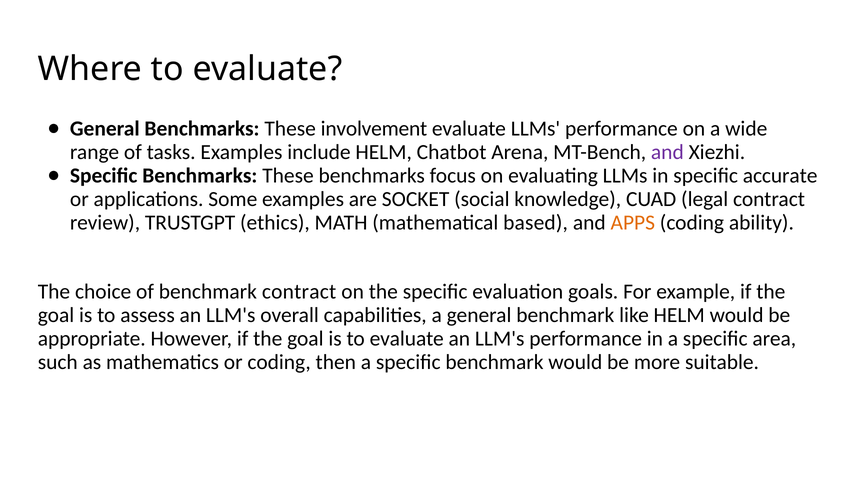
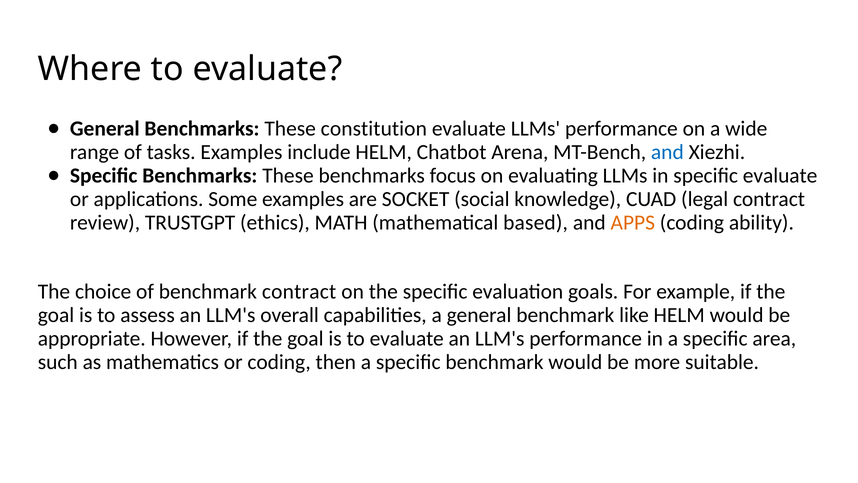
involvement: involvement -> constitution
and at (667, 152) colour: purple -> blue
specific accurate: accurate -> evaluate
